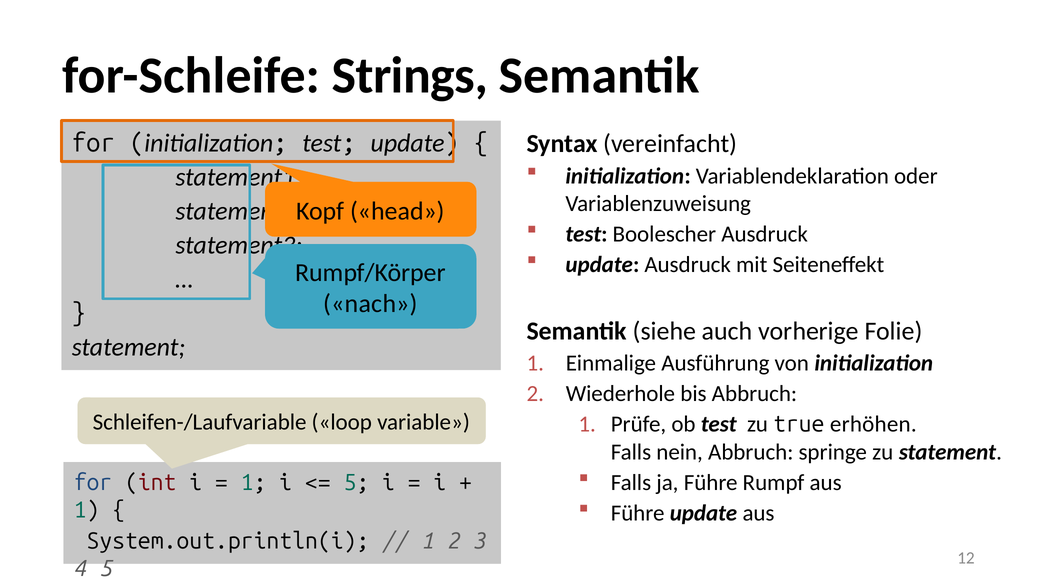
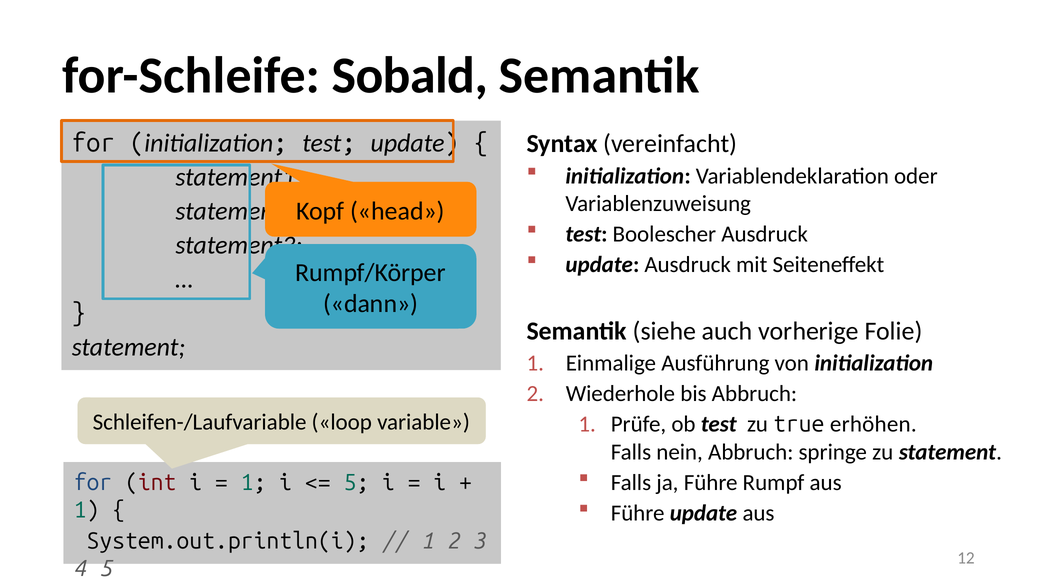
Strings: Strings -> Sobald
nach: nach -> dann
